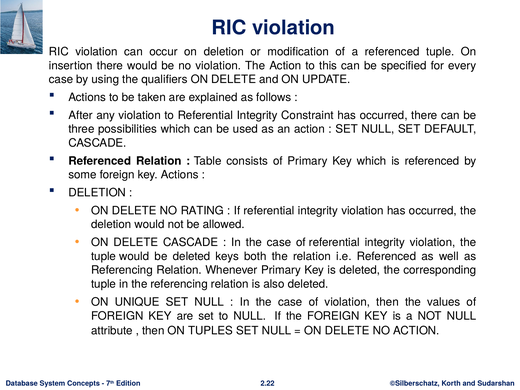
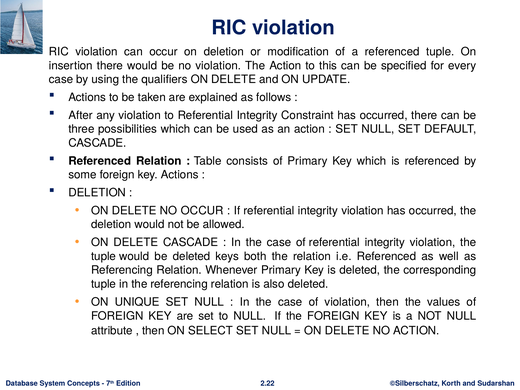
NO RATING: RATING -> OCCUR
TUPLES: TUPLES -> SELECT
